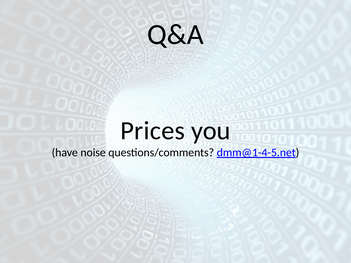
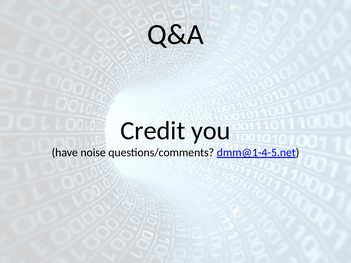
Prices: Prices -> Credit
